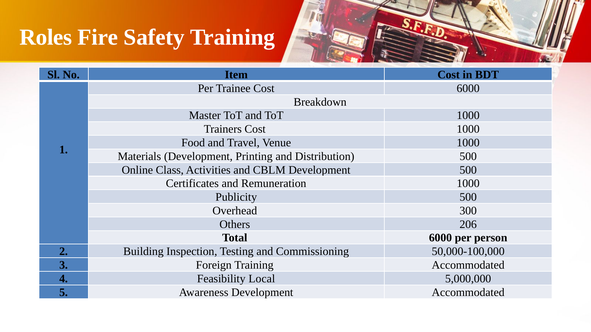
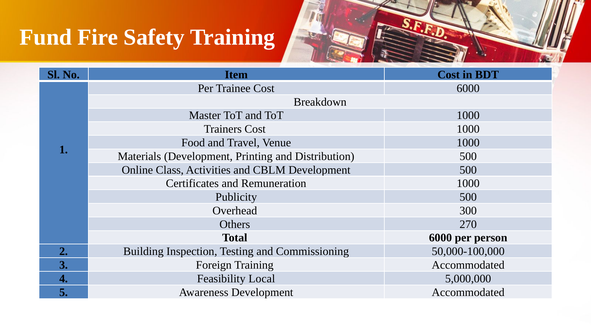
Roles: Roles -> Fund
206: 206 -> 270
